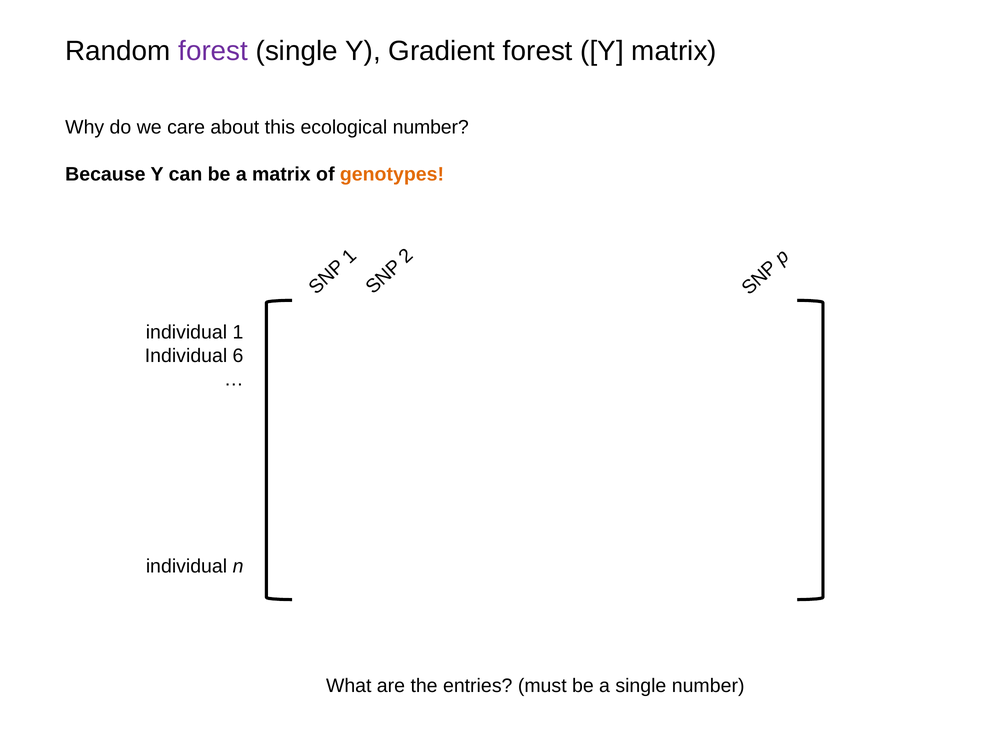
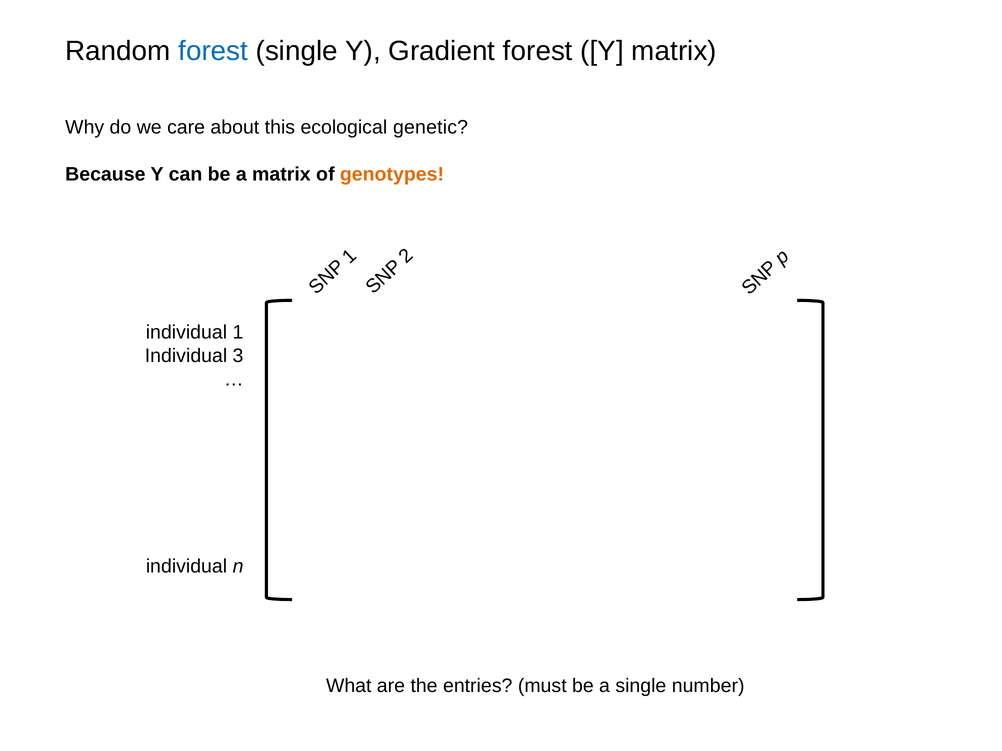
forest at (213, 51) colour: purple -> blue
ecological number: number -> genetic
6: 6 -> 3
